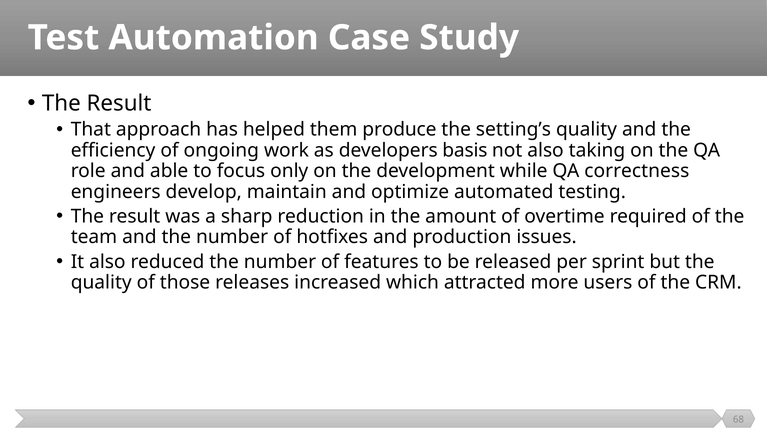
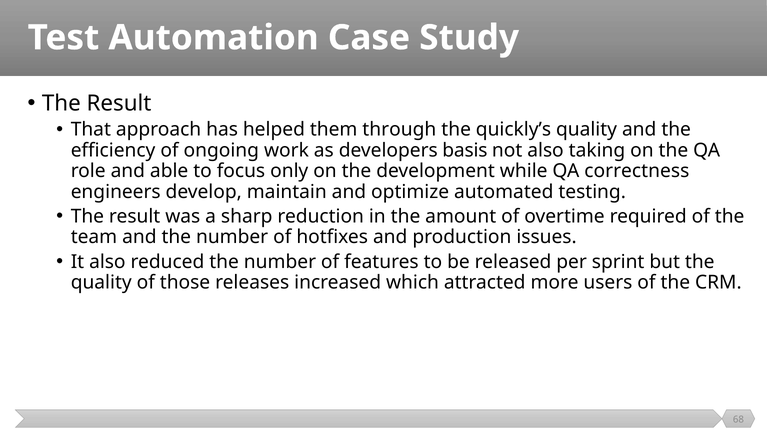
produce: produce -> through
setting’s: setting’s -> quickly’s
